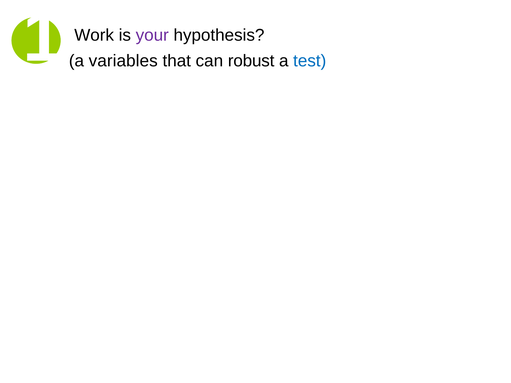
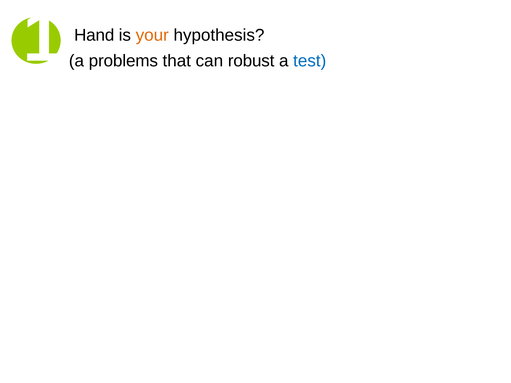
Work: Work -> Hand
your colour: purple -> orange
variables: variables -> problems
